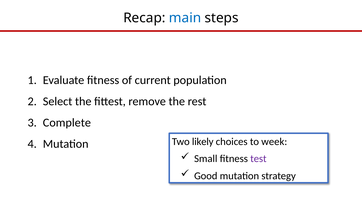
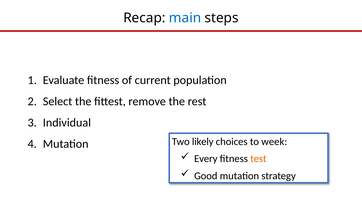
Complete: Complete -> Individual
Small: Small -> Every
test colour: purple -> orange
